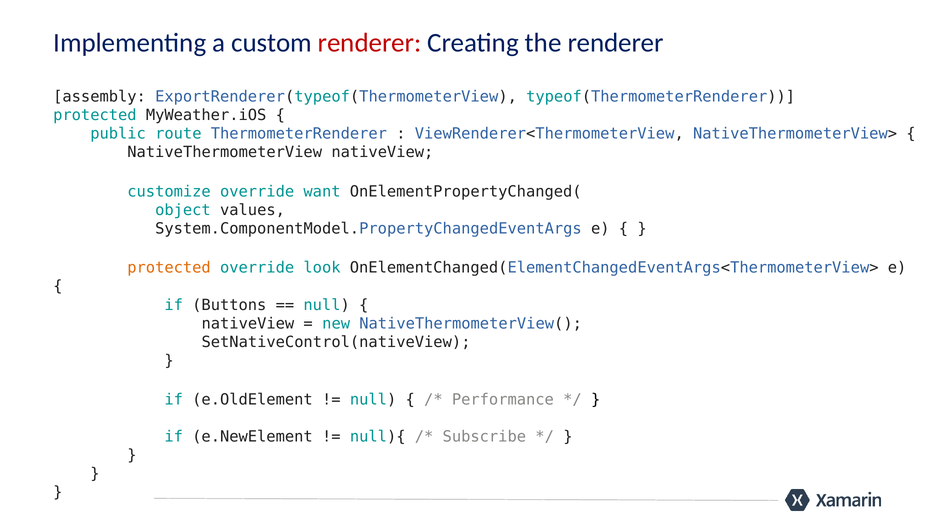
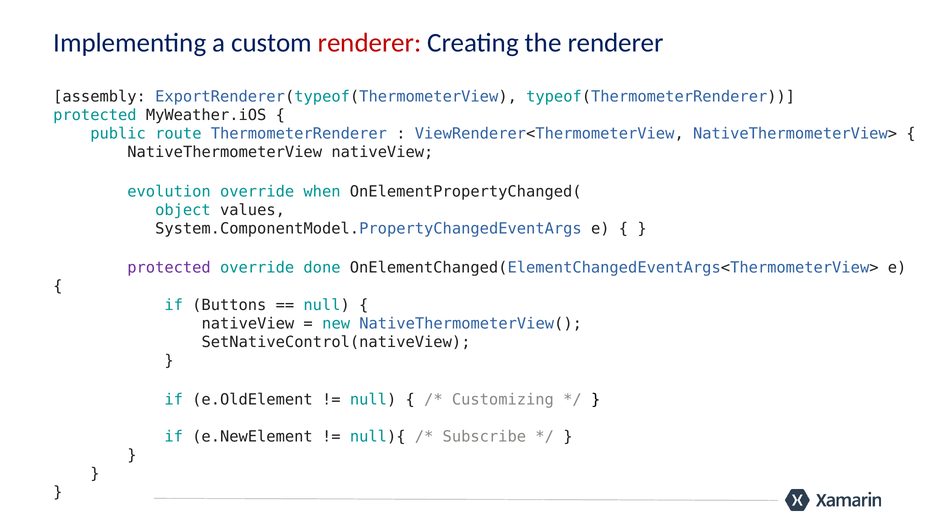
customize: customize -> evolution
want: want -> when
protected at (169, 268) colour: orange -> purple
look: look -> done
Performance: Performance -> Customizing
